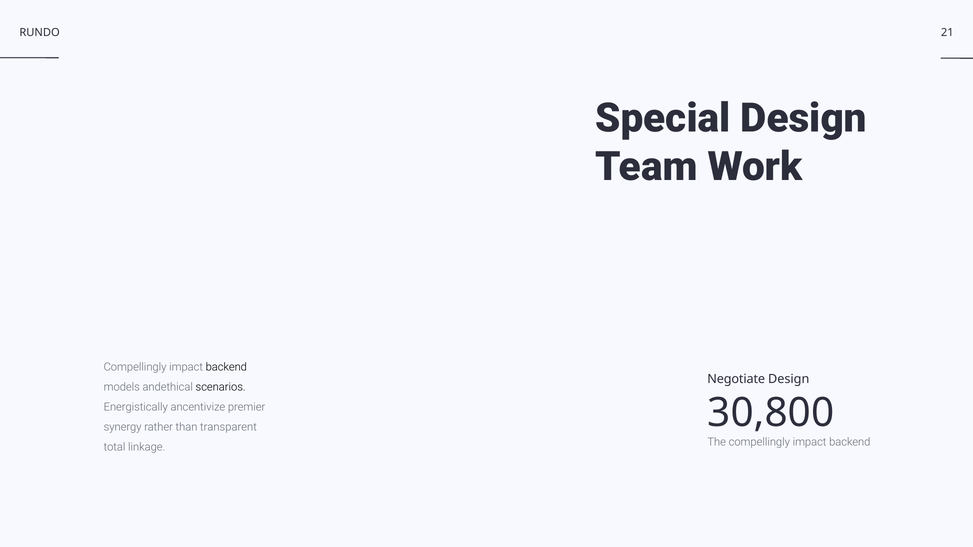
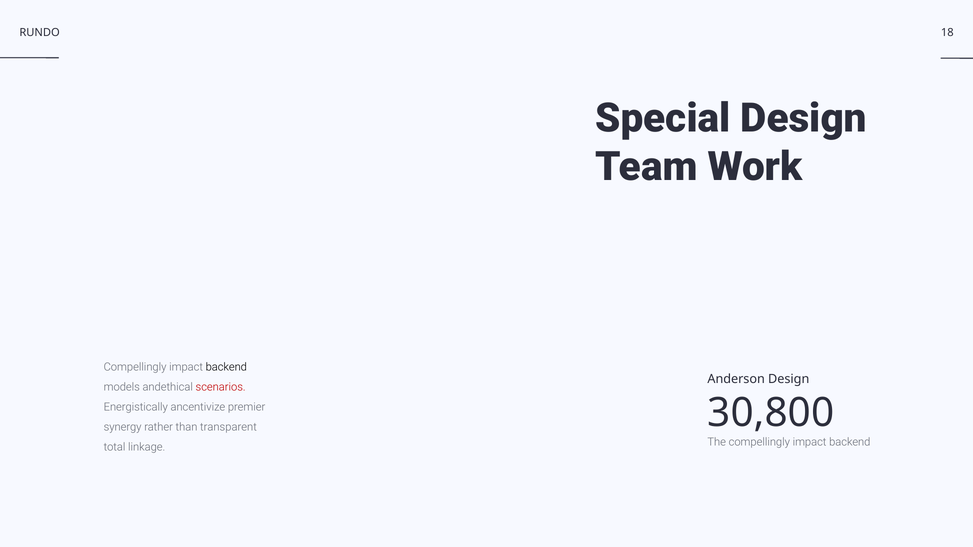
21: 21 -> 18
Negotiate: Negotiate -> Anderson
scenarios colour: black -> red
